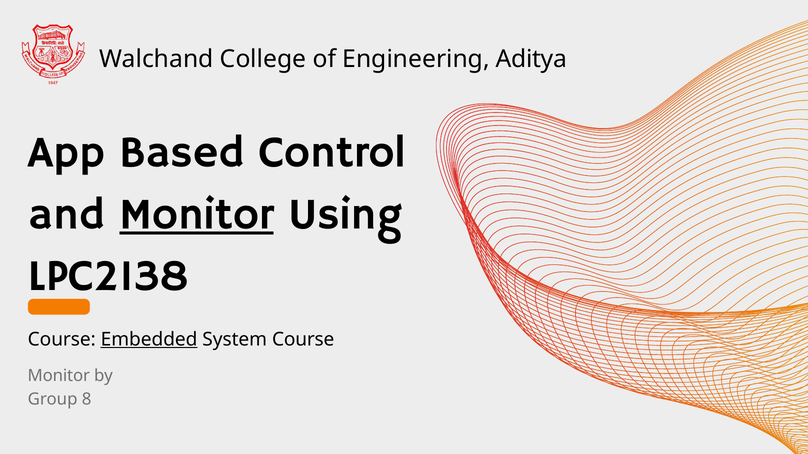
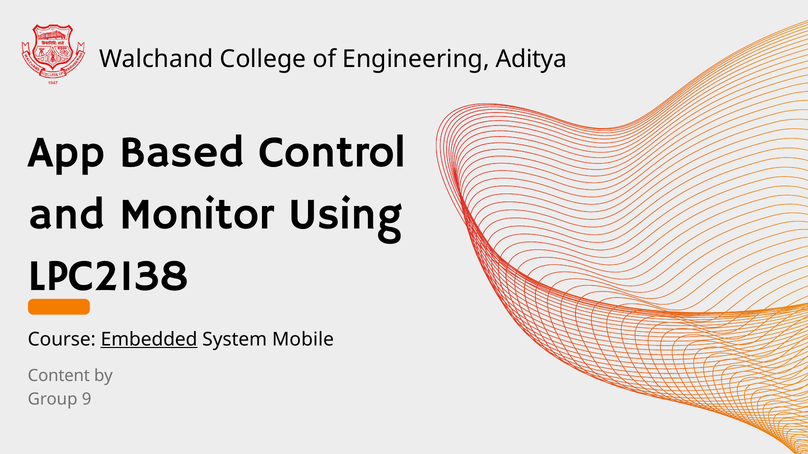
Monitor at (197, 214) underline: present -> none
System Course: Course -> Mobile
Monitor at (59, 376): Monitor -> Content
8: 8 -> 9
